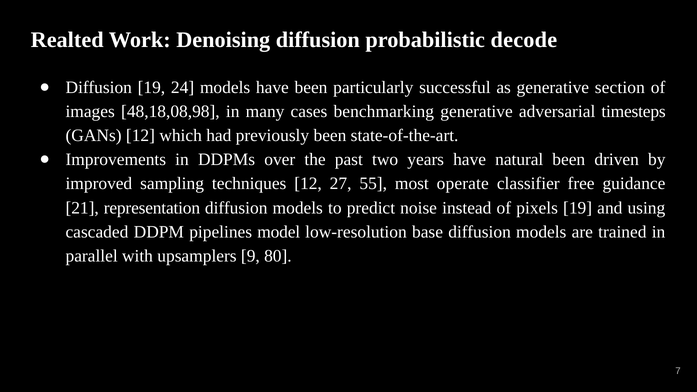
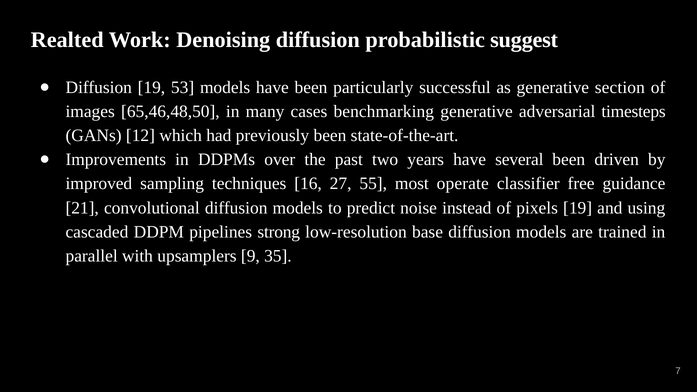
decode: decode -> suggest
24: 24 -> 53
48,18,08,98: 48,18,08,98 -> 65,46,48,50
natural: natural -> several
techniques 12: 12 -> 16
representation: representation -> convolutional
model: model -> strong
80: 80 -> 35
